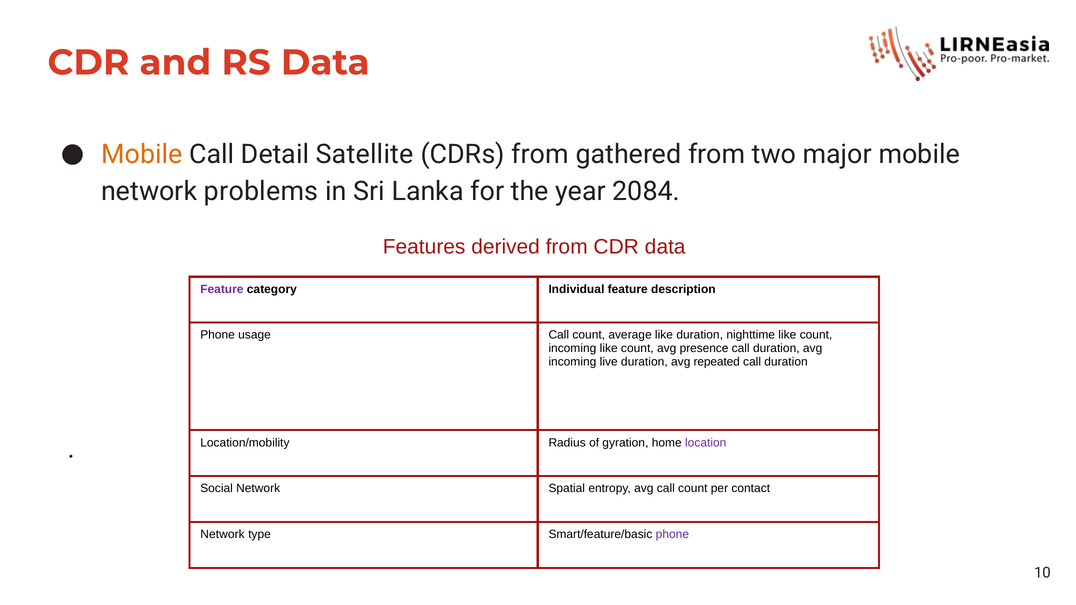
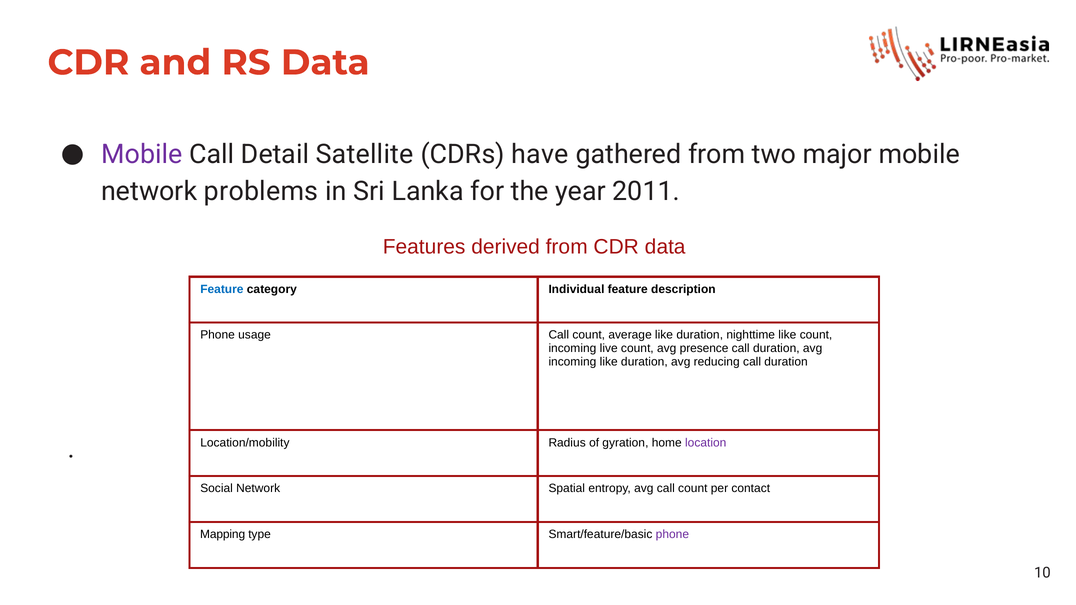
Mobile at (142, 155) colour: orange -> purple
CDRs from: from -> have
2084: 2084 -> 2011
Feature at (222, 289) colour: purple -> blue
incoming like: like -> live
incoming live: live -> like
repeated: repeated -> reducing
Network at (222, 535): Network -> Mapping
